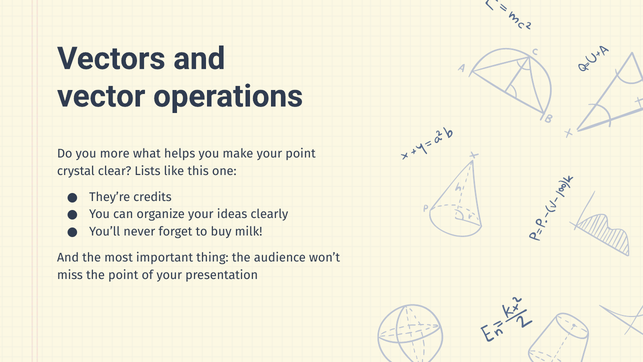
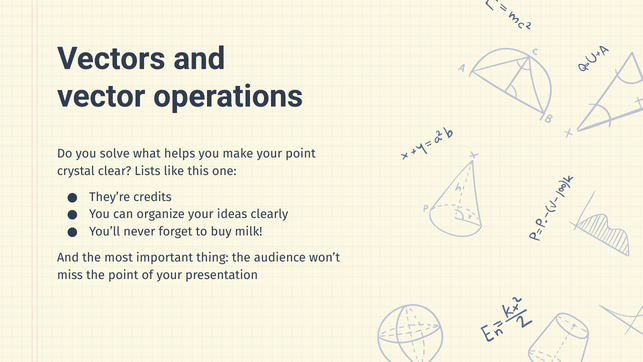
more: more -> solve
